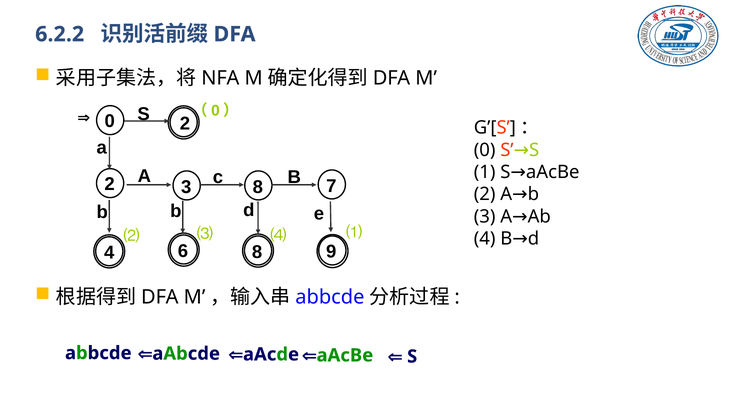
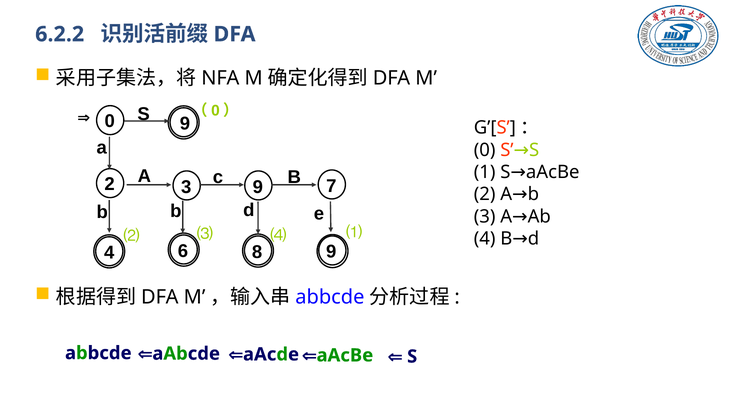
0 2: 2 -> 9
3 8: 8 -> 9
